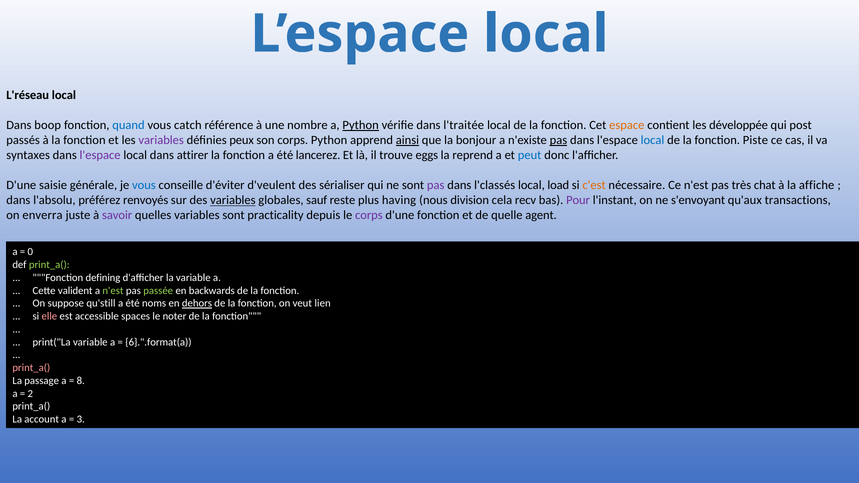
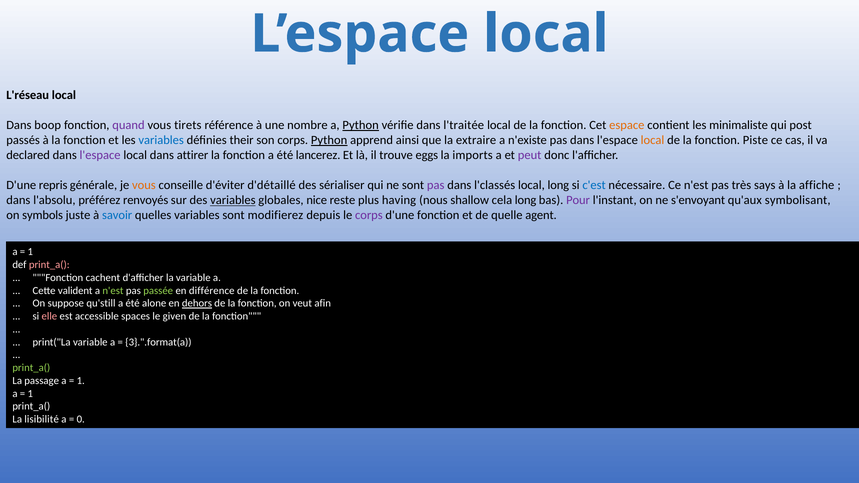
quand colour: blue -> purple
catch: catch -> tirets
développée: développée -> minimaliste
variables at (161, 140) colour: purple -> blue
peux: peux -> their
Python at (329, 140) underline: none -> present
ainsi underline: present -> none
bonjour: bonjour -> extraire
pas at (558, 140) underline: present -> none
local at (653, 140) colour: blue -> orange
syntaxes: syntaxes -> declared
reprend: reprend -> imports
peut colour: blue -> purple
saisie: saisie -> repris
vous at (144, 185) colour: blue -> orange
d'veulent: d'veulent -> d'détaillé
local load: load -> long
c'est colour: orange -> blue
chat: chat -> says
sauf: sauf -> nice
division: division -> shallow
cela recv: recv -> long
transactions: transactions -> symbolisant
enverra: enverra -> symbols
savoir colour: purple -> blue
practicality: practicality -> modifierez
0 at (30, 252): 0 -> 1
print_a( at (49, 265) colour: light green -> pink
defining: defining -> cachent
backwards: backwards -> différence
noms: noms -> alone
lien: lien -> afin
noter: noter -> given
6}.".format(a: 6}.".format(a -> 3}.".format(a
print_a( at (31, 368) colour: pink -> light green
8 at (81, 381): 8 -> 1
2 at (30, 394): 2 -> 1
account: account -> lisibilité
3: 3 -> 0
